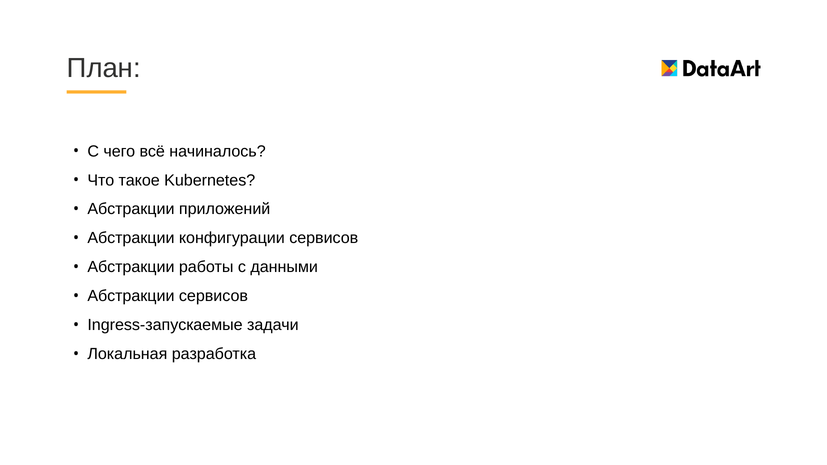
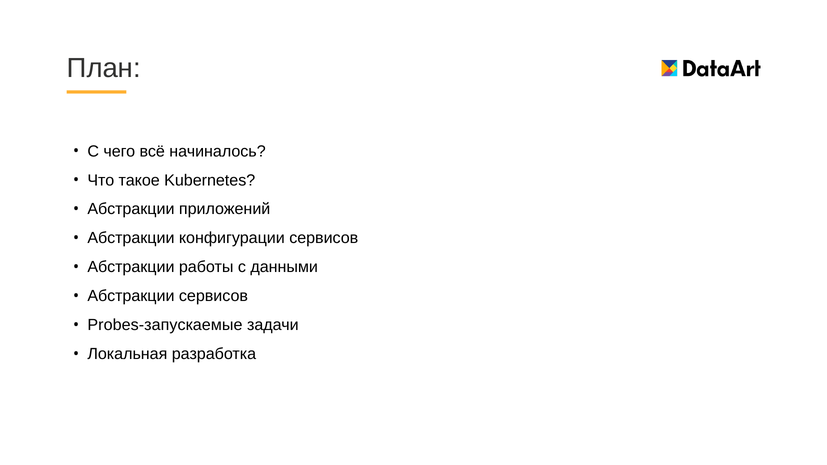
Ingress-запускаемые: Ingress-запускаемые -> Probes-запускаемые
